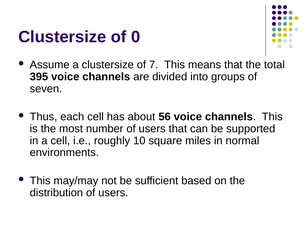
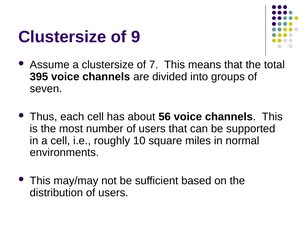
0: 0 -> 9
